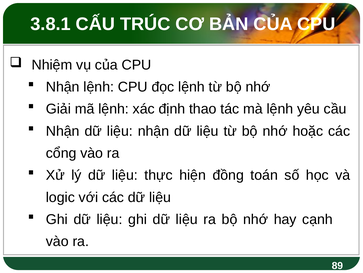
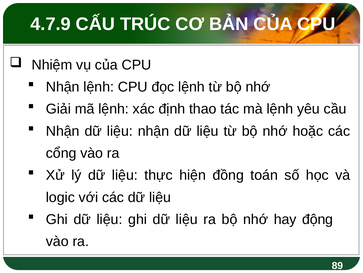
3.8.1: 3.8.1 -> 4.7.9
cạnh: cạnh -> động
